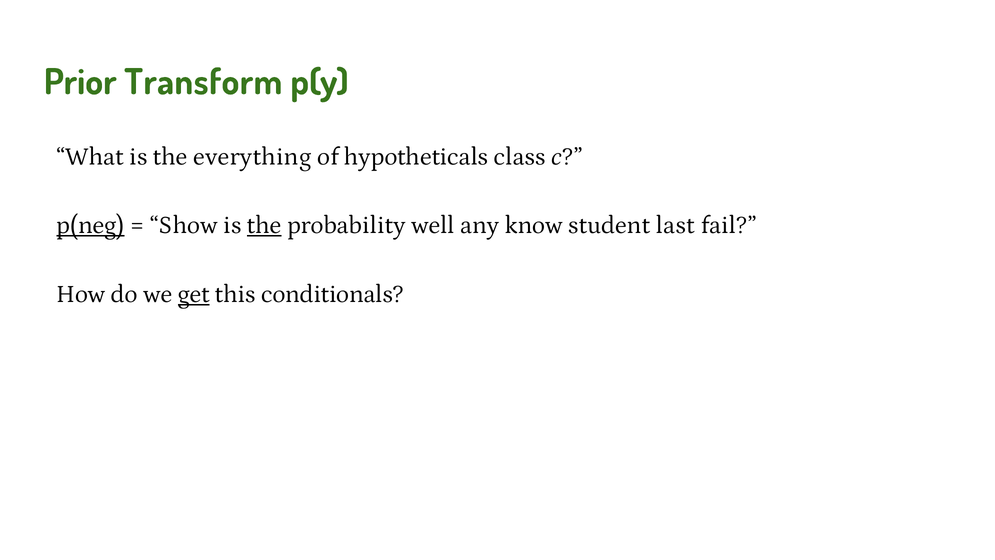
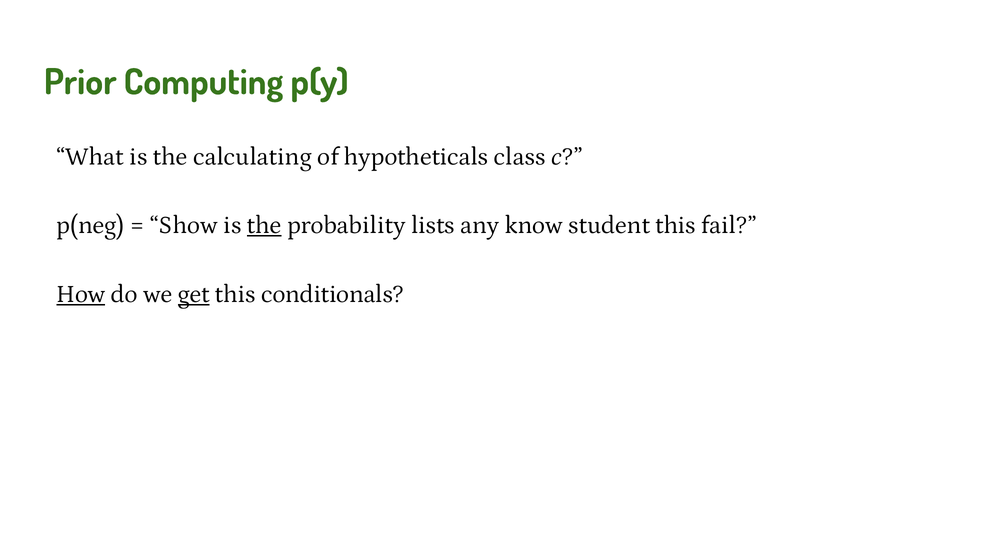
Transform: Transform -> Computing
everything: everything -> calculating
p(neg underline: present -> none
well: well -> lists
student last: last -> this
How underline: none -> present
